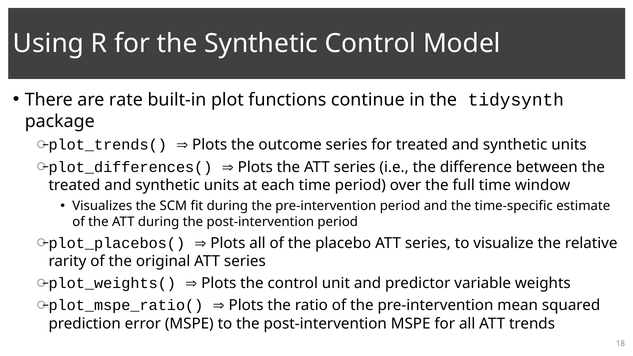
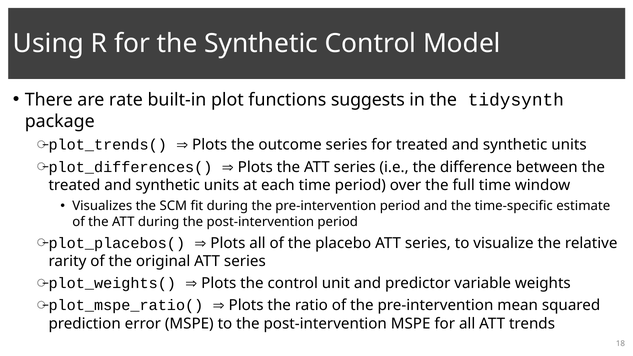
continue: continue -> suggests
